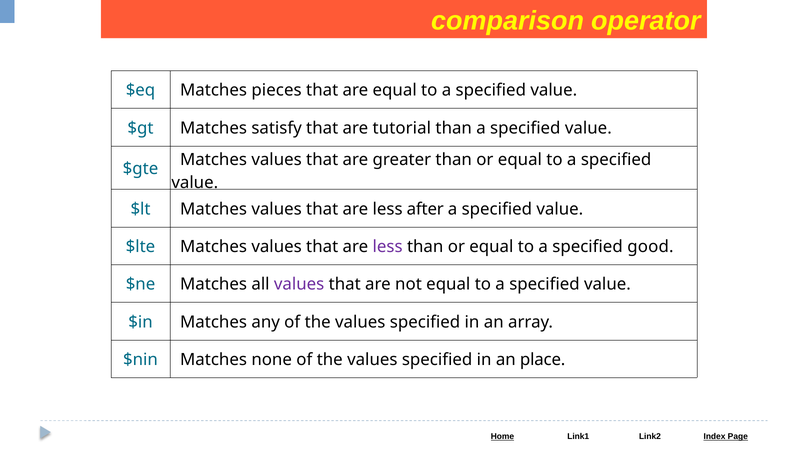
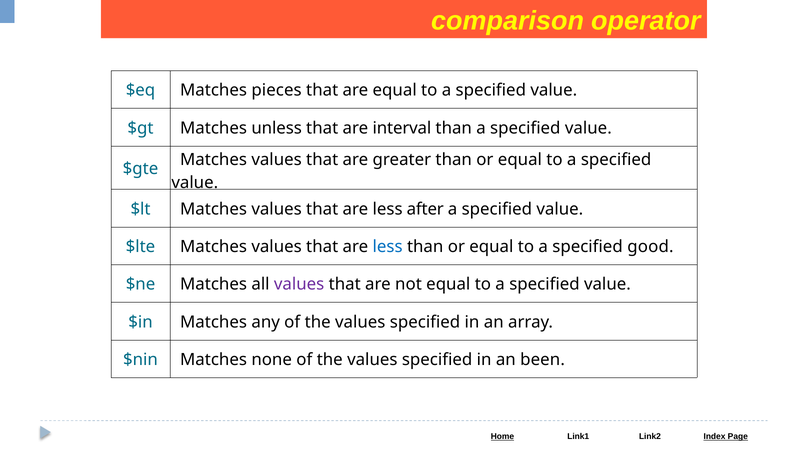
satisfy: satisfy -> unless
tutorial: tutorial -> interval
less at (388, 247) colour: purple -> blue
place: place -> been
